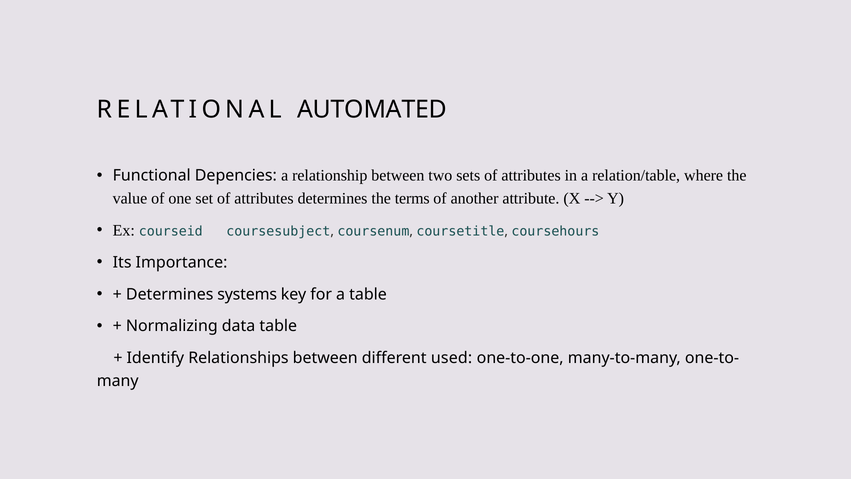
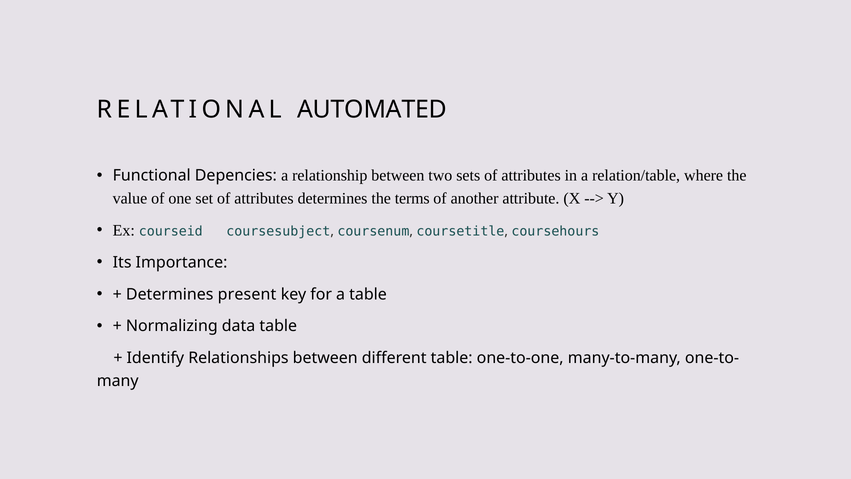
systems: systems -> present
different used: used -> table
